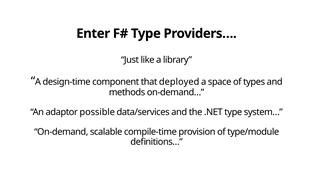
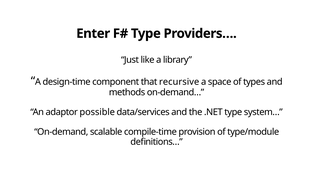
deployed: deployed -> recursive
